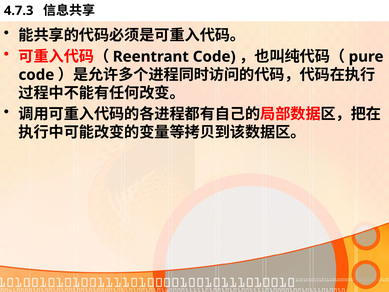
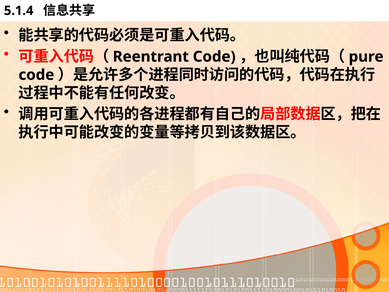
4.7.3: 4.7.3 -> 5.1.4
